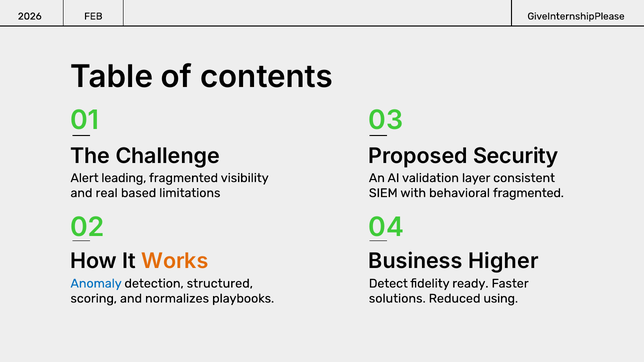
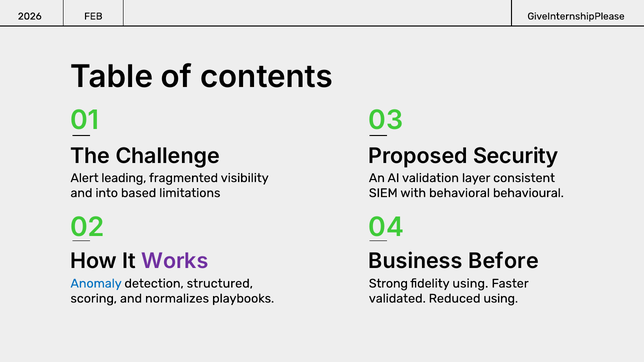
real: real -> into
behavioral fragmented: fragmented -> behavioural
Works colour: orange -> purple
Higher: Higher -> Before
Detect: Detect -> Strong
fidelity ready: ready -> using
solutions: solutions -> validated
